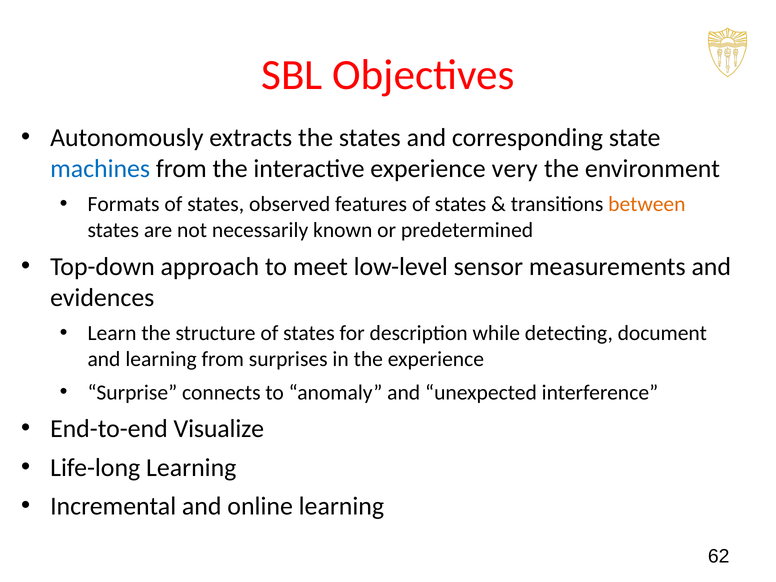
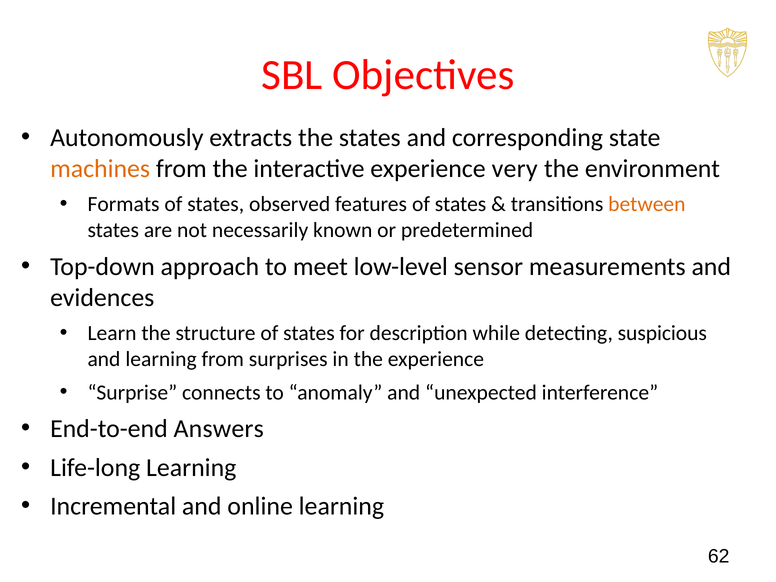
machines colour: blue -> orange
document: document -> suspicious
Visualize: Visualize -> Answers
